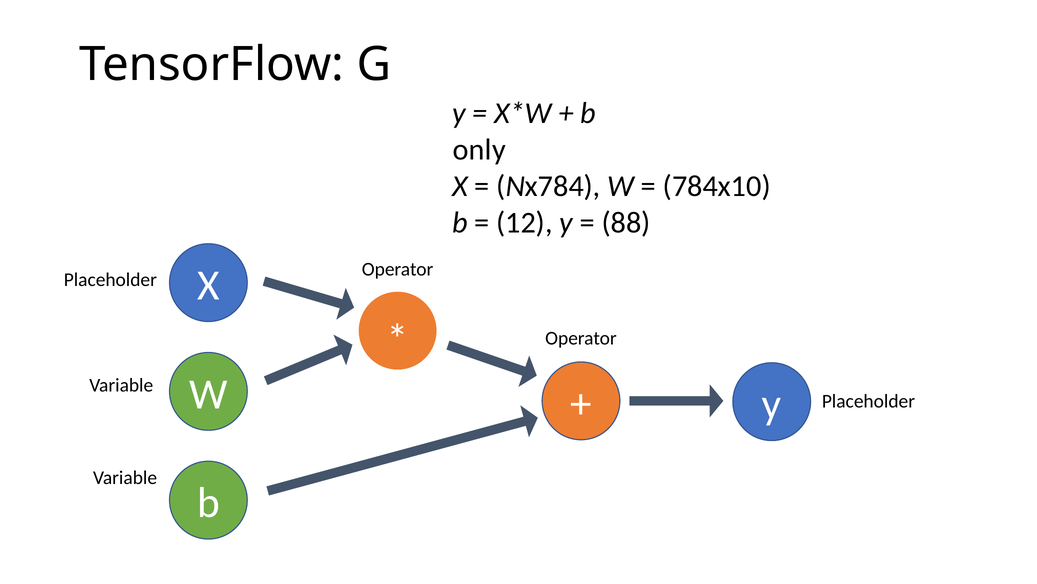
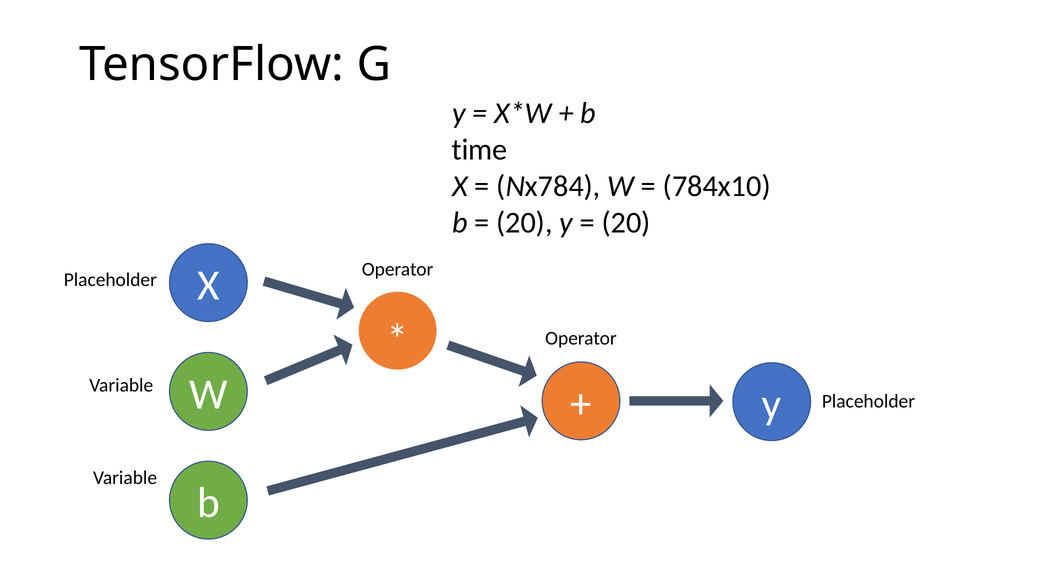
only: only -> time
12 at (524, 222): 12 -> 20
88 at (626, 222): 88 -> 20
